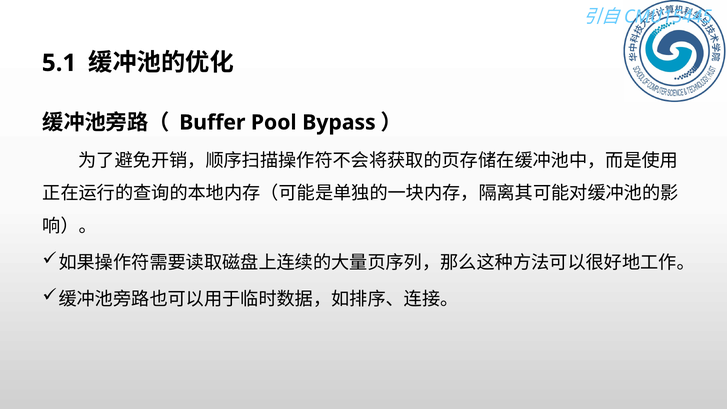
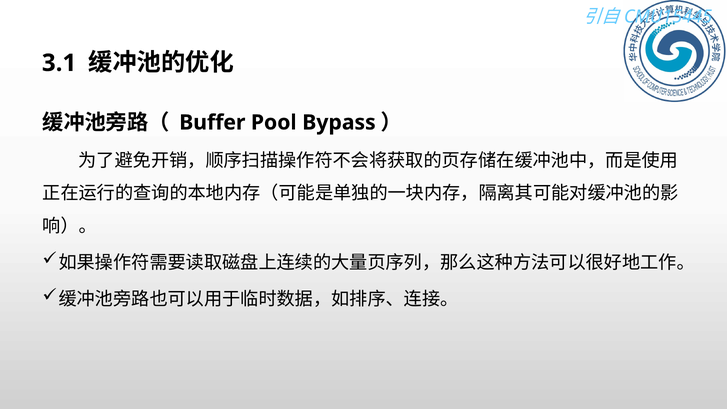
5.1: 5.1 -> 3.1
